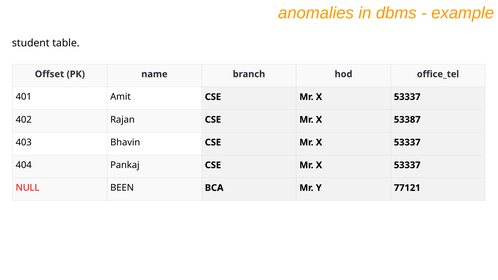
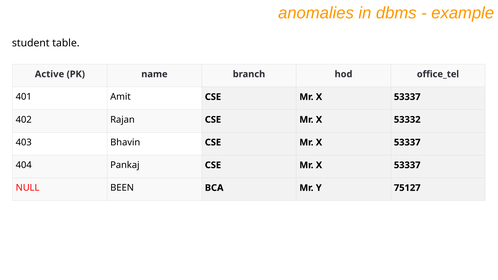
Offset: Offset -> Active
53387: 53387 -> 53332
77121: 77121 -> 75127
